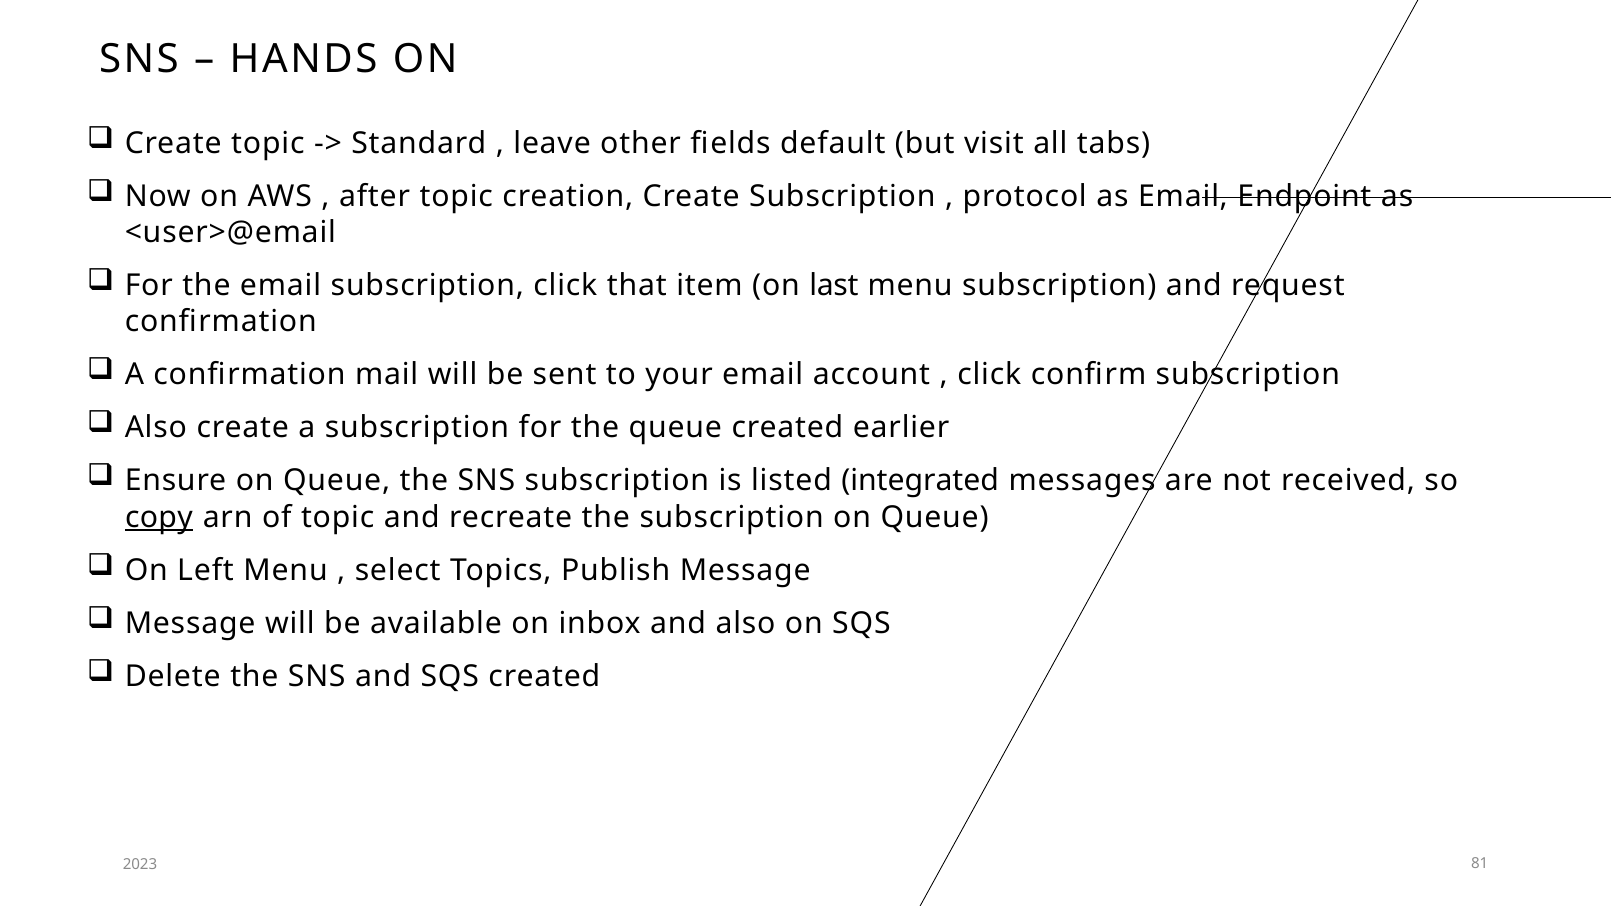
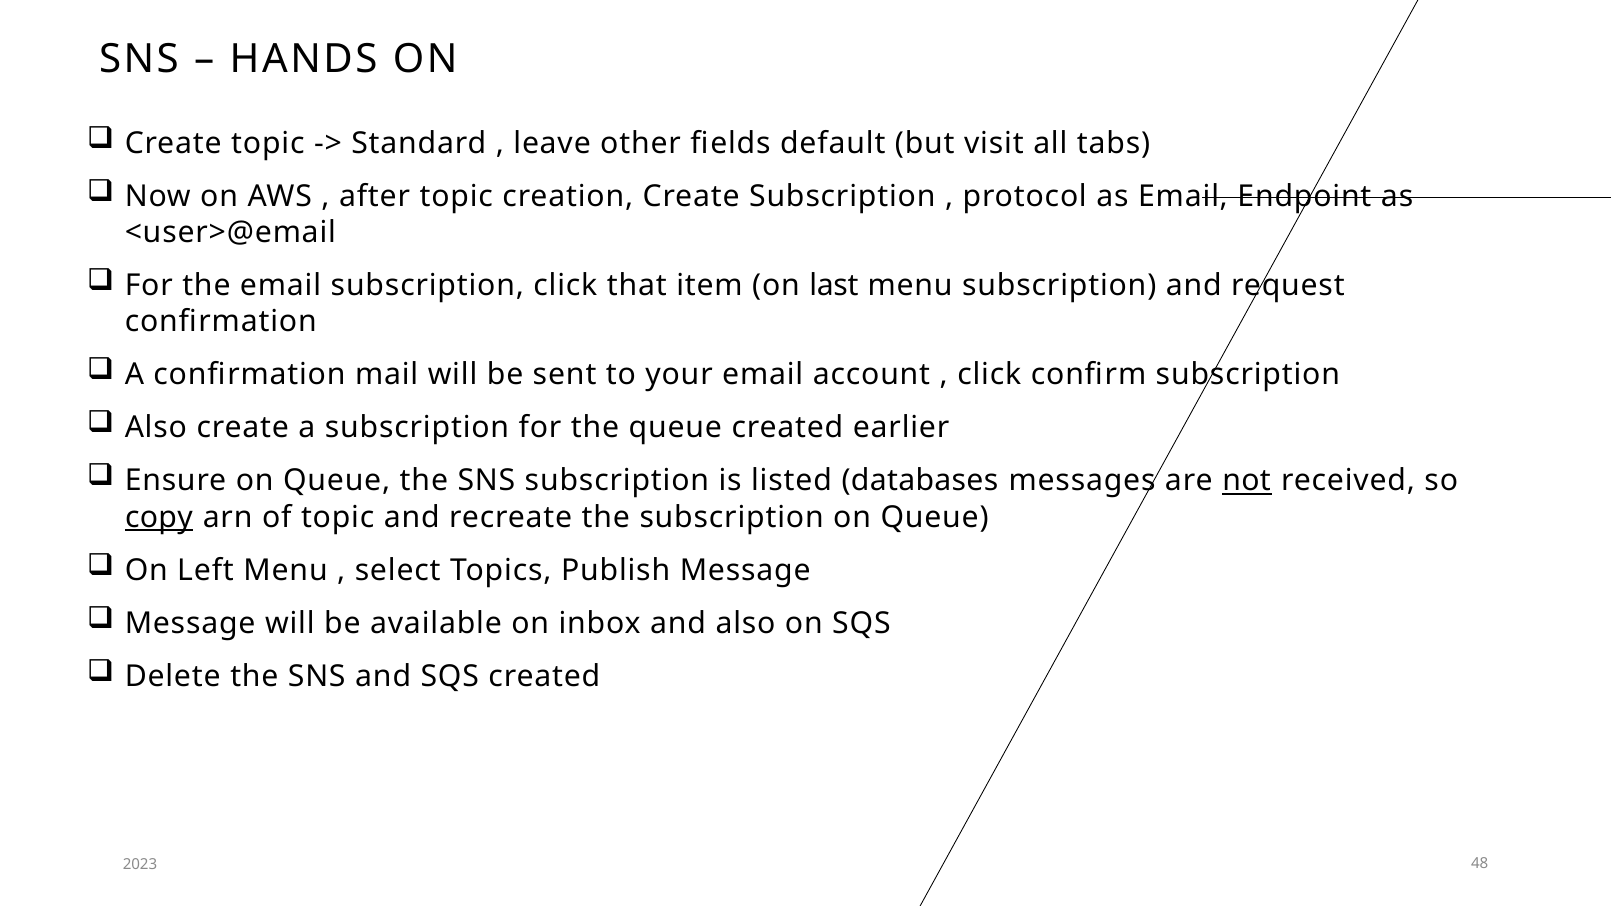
integrated: integrated -> databases
not underline: none -> present
81: 81 -> 48
